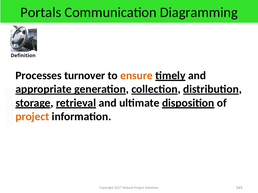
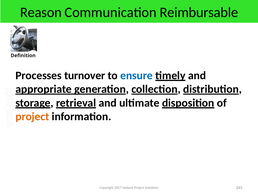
Portals: Portals -> Reason
Diagramming: Diagramming -> Reimbursable
ensure colour: orange -> blue
